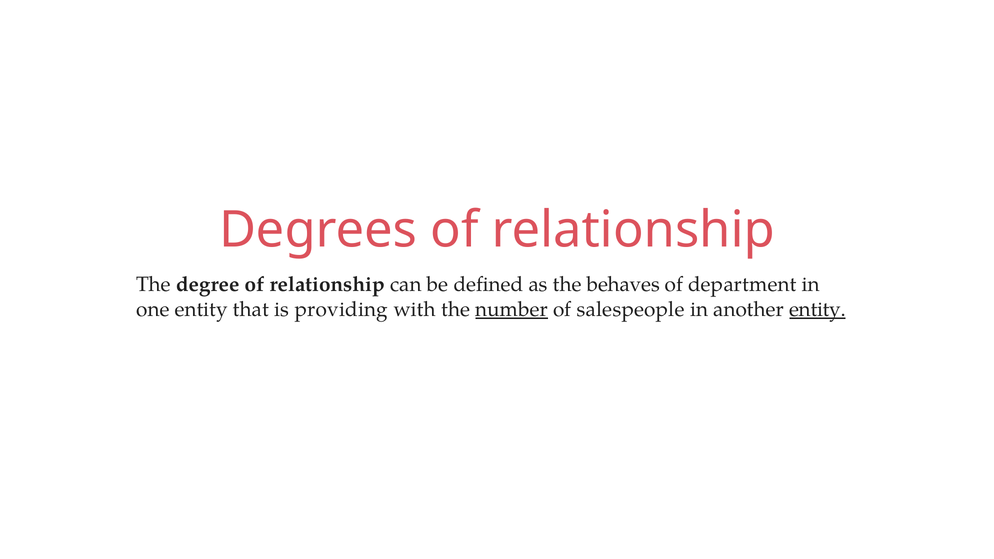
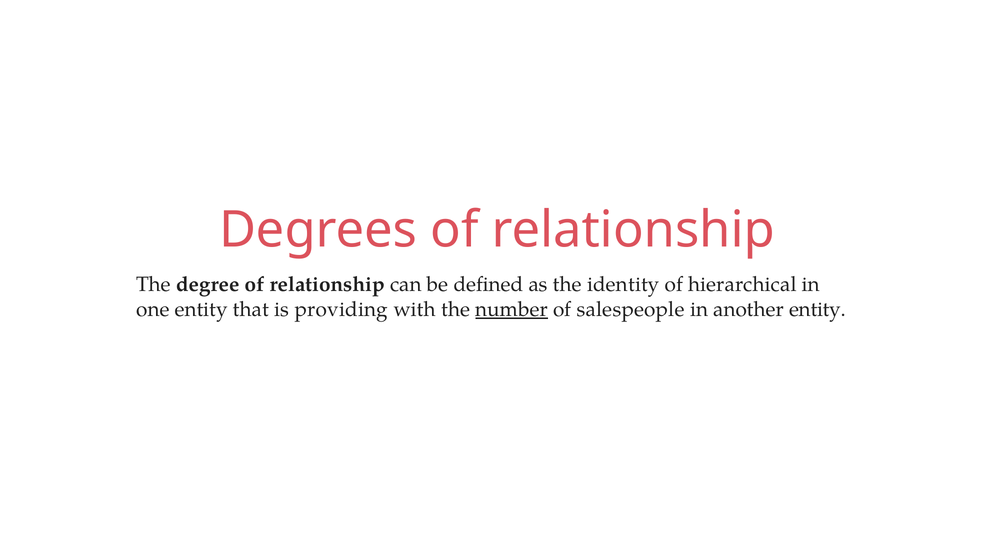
behaves: behaves -> identity
department: department -> hierarchical
entity at (817, 310) underline: present -> none
